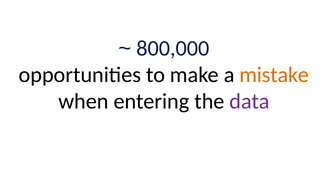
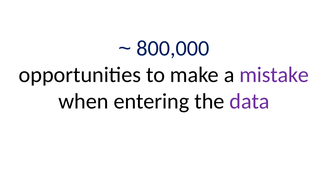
mistake colour: orange -> purple
